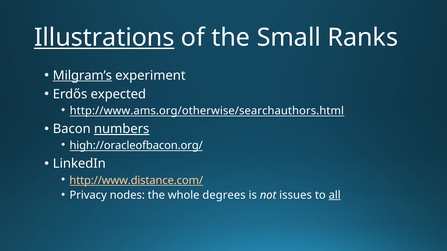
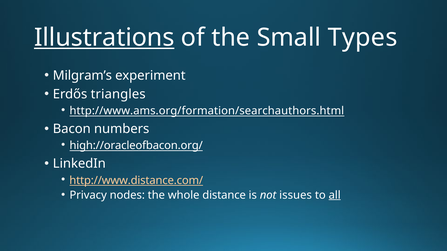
Ranks: Ranks -> Types
Milgram’s underline: present -> none
expected: expected -> triangles
http://www.ams.org/otherwise/searchauthors.html: http://www.ams.org/otherwise/searchauthors.html -> http://www.ams.org/formation/searchauthors.html
numbers underline: present -> none
degrees: degrees -> distance
